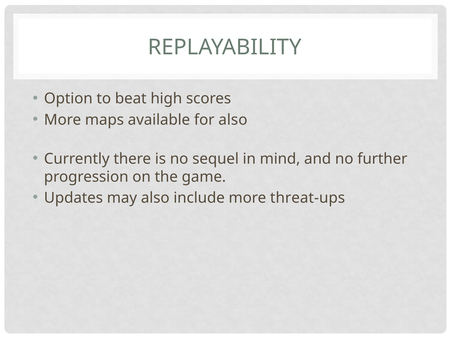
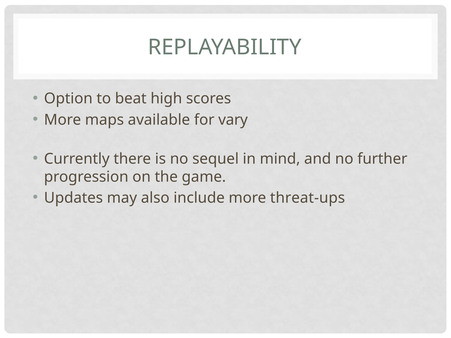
for also: also -> vary
